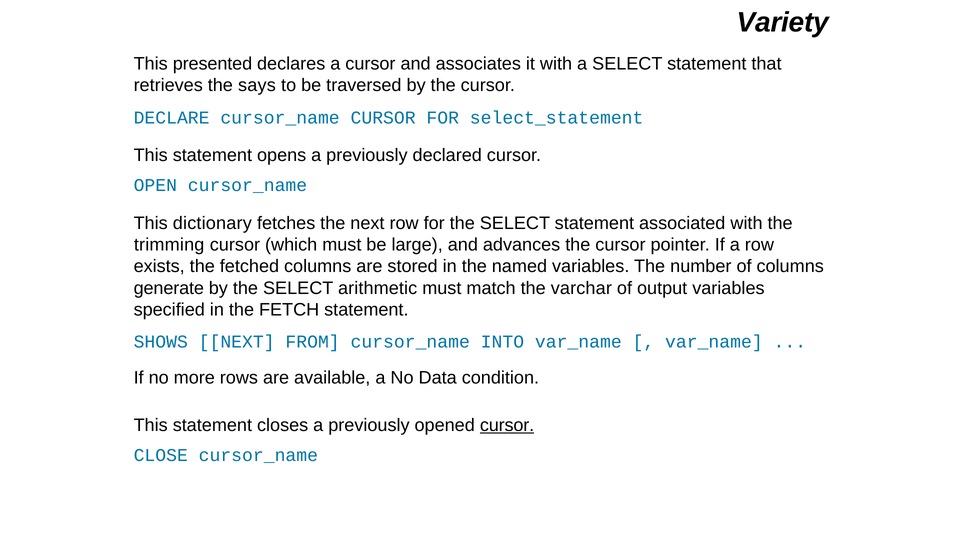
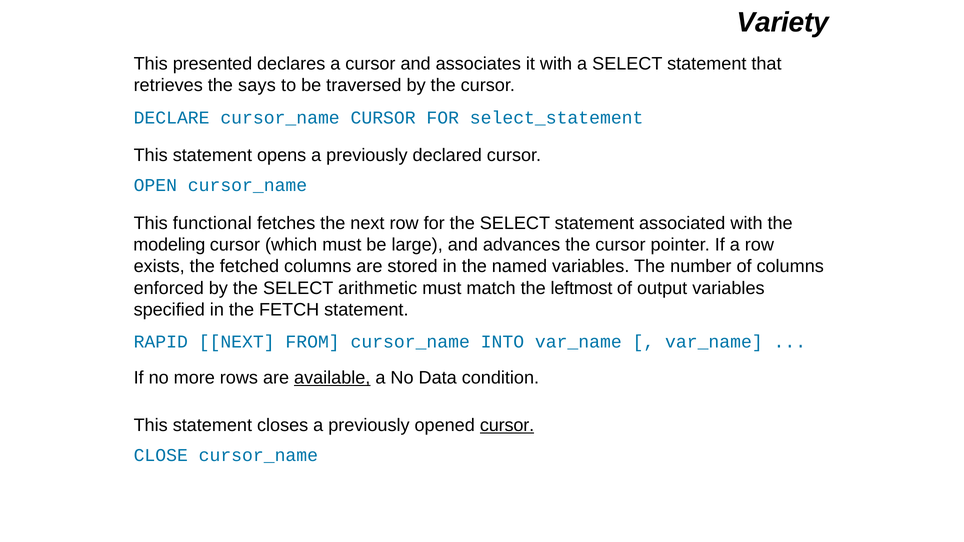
dictionary: dictionary -> functional
trimming: trimming -> modeling
generate: generate -> enforced
varchar: varchar -> leftmost
SHOWS: SHOWS -> RAPID
available underline: none -> present
